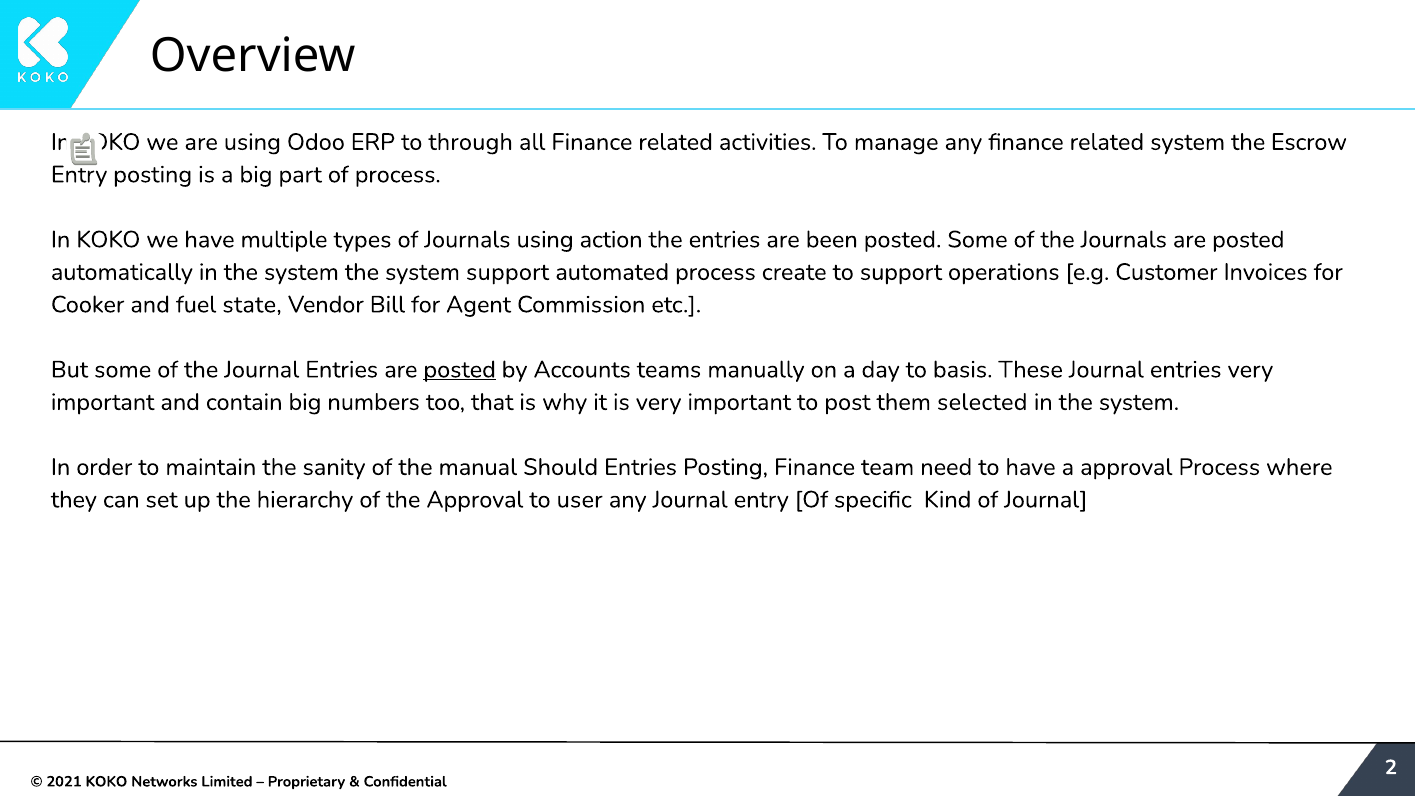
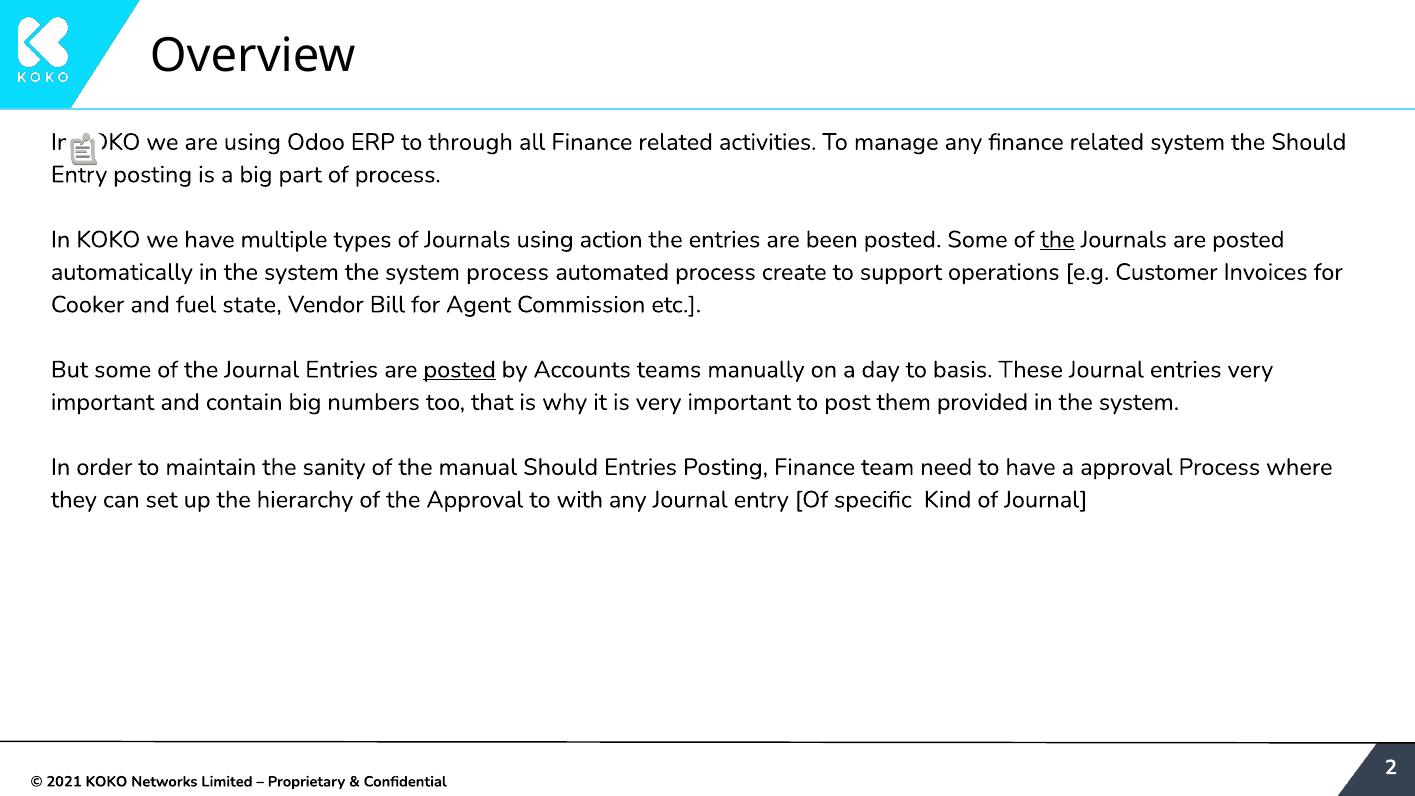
the Escrow: Escrow -> Should
the at (1058, 240) underline: none -> present
system support: support -> process
selected: selected -> provided
user: user -> with
